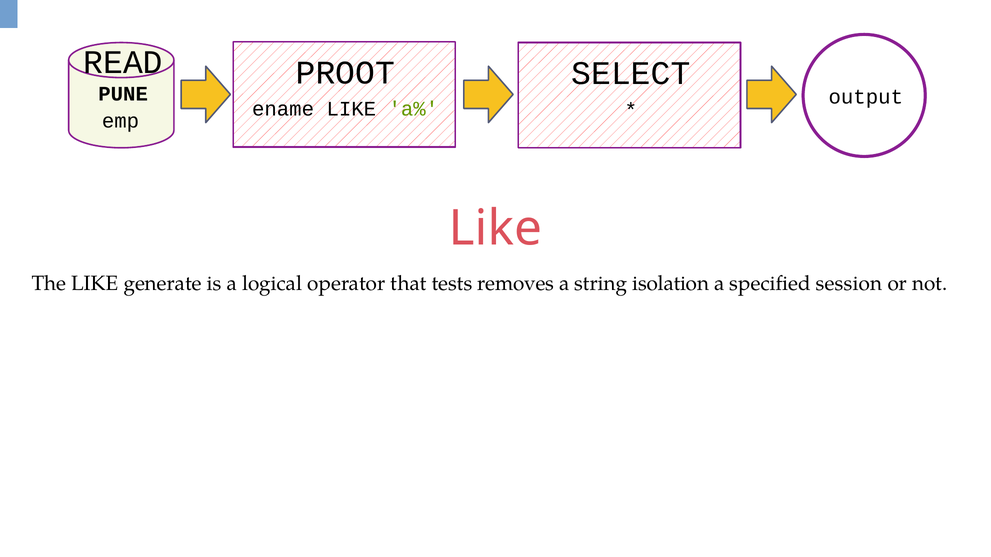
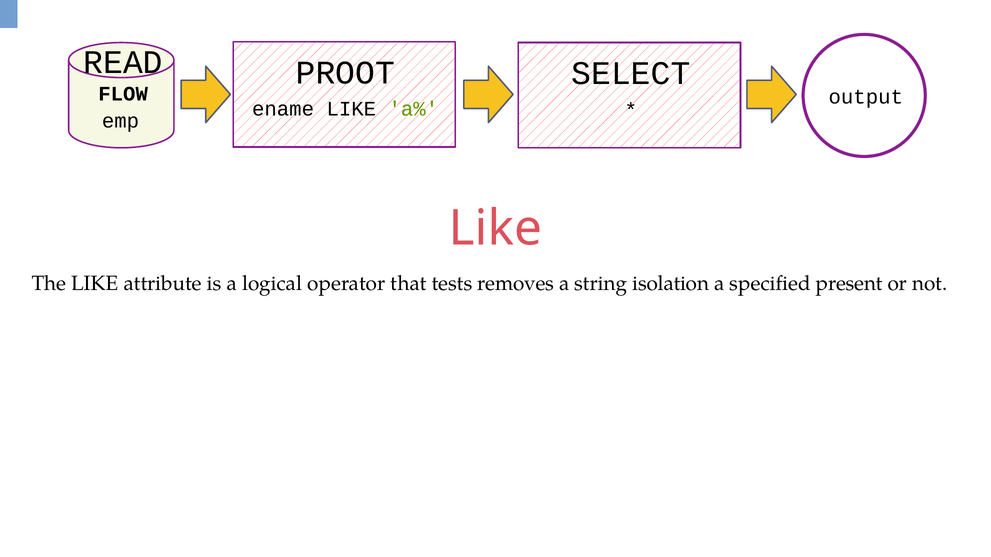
PUNE: PUNE -> FLOW
generate: generate -> attribute
session: session -> present
